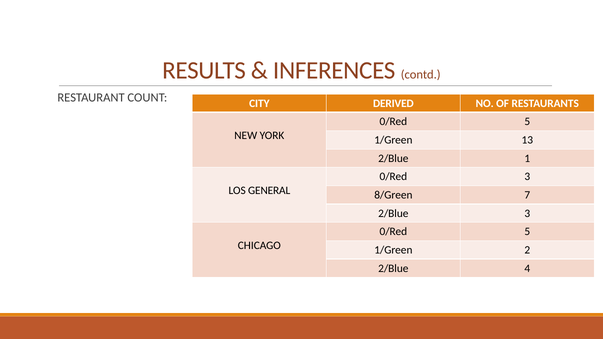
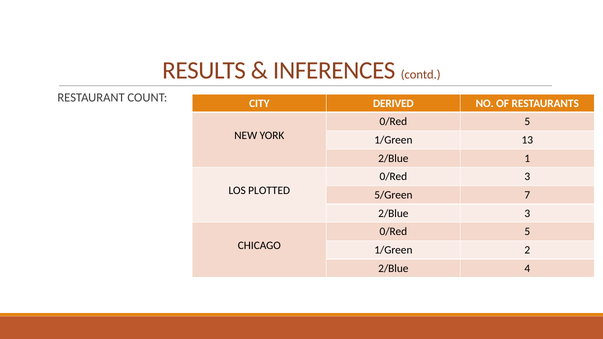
GENERAL: GENERAL -> PLOTTED
8/Green: 8/Green -> 5/Green
